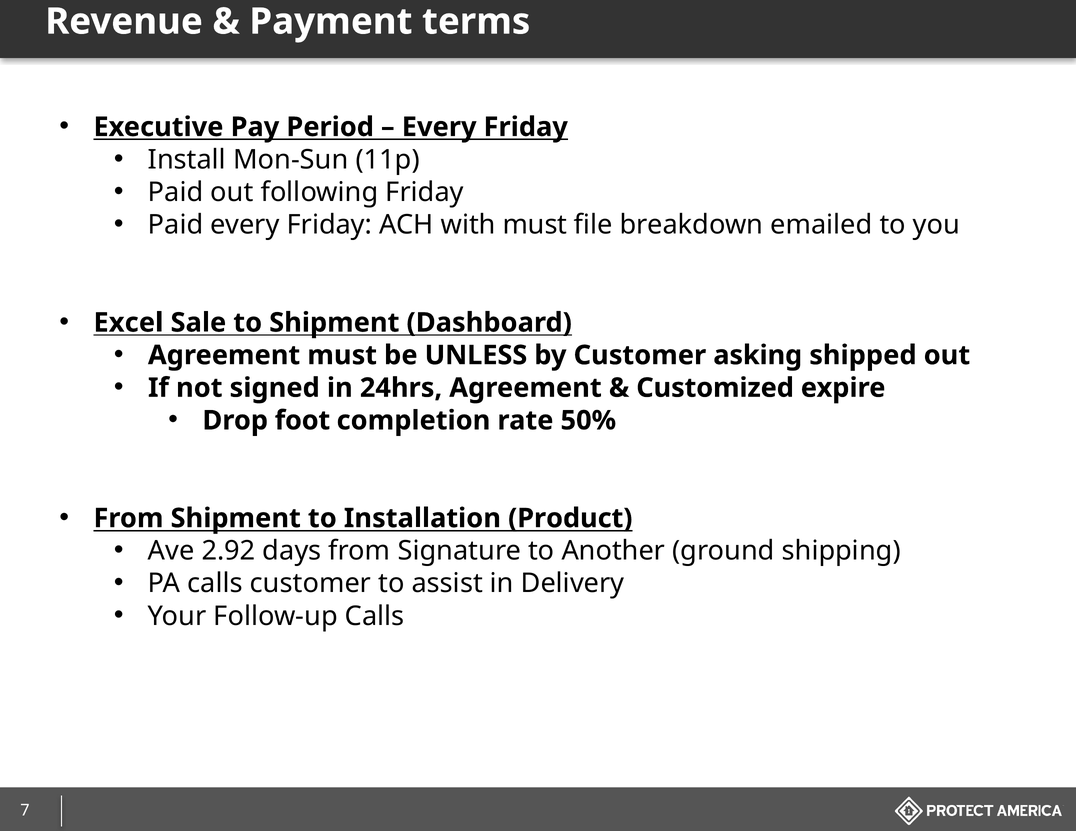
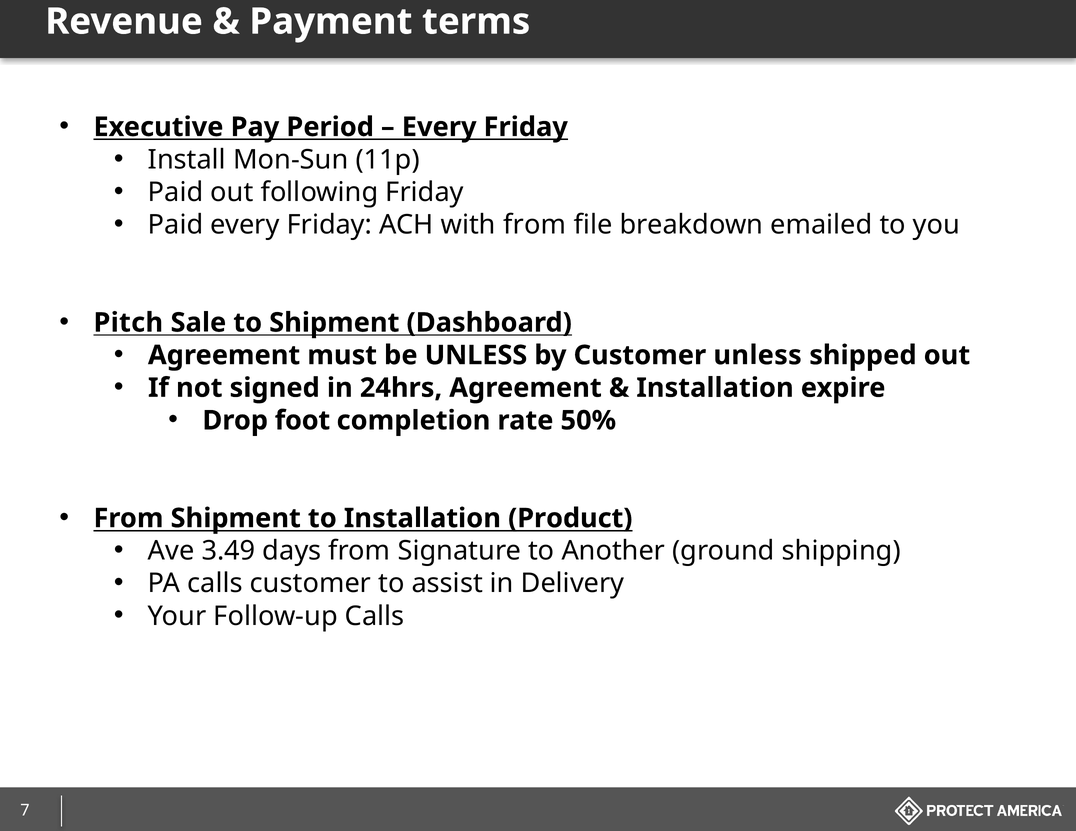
with must: must -> from
Excel: Excel -> Pitch
Customer asking: asking -> unless
Customized at (715, 388): Customized -> Installation
2.92: 2.92 -> 3.49
